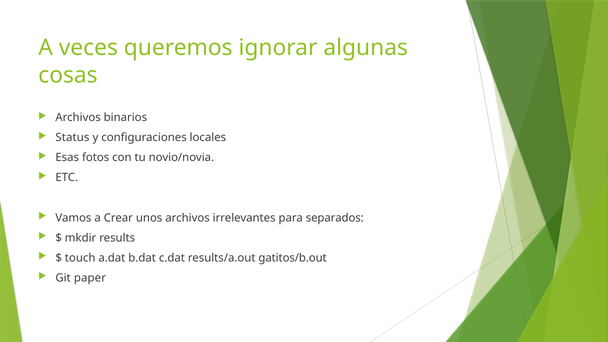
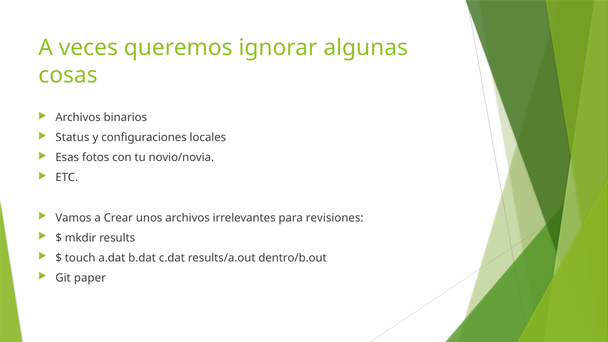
separados: separados -> revisiones
gatitos/b.out: gatitos/b.out -> dentro/b.out
